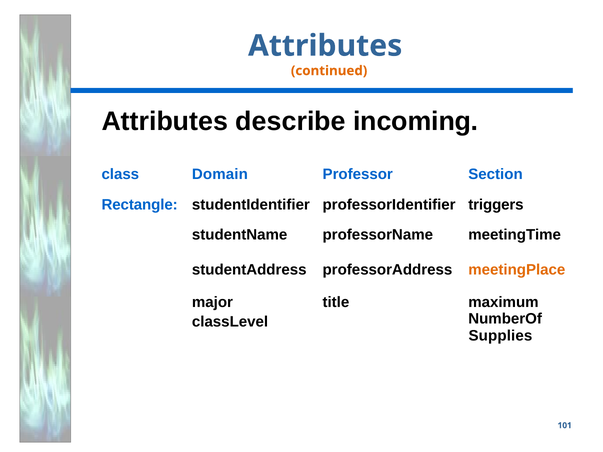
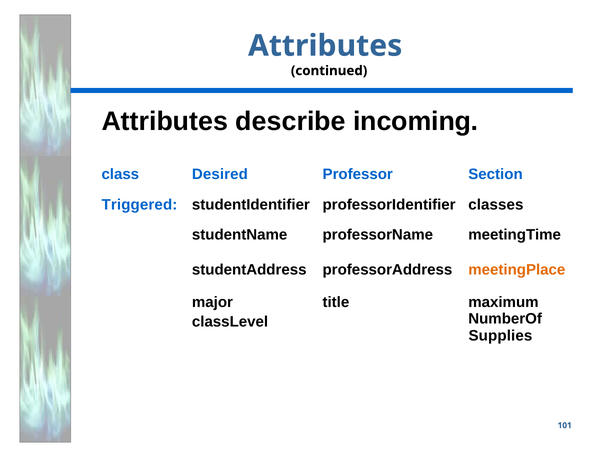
continued colour: orange -> black
Domain: Domain -> Desired
Rectangle: Rectangle -> Triggered
triggers: triggers -> classes
